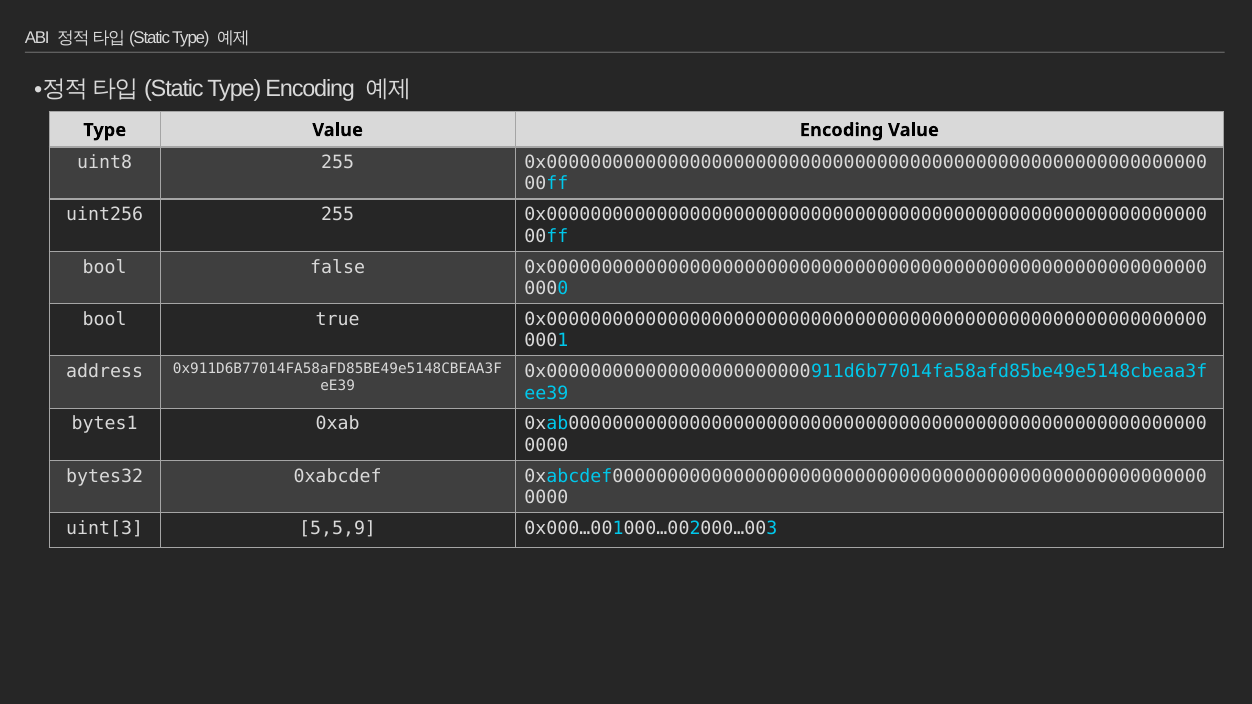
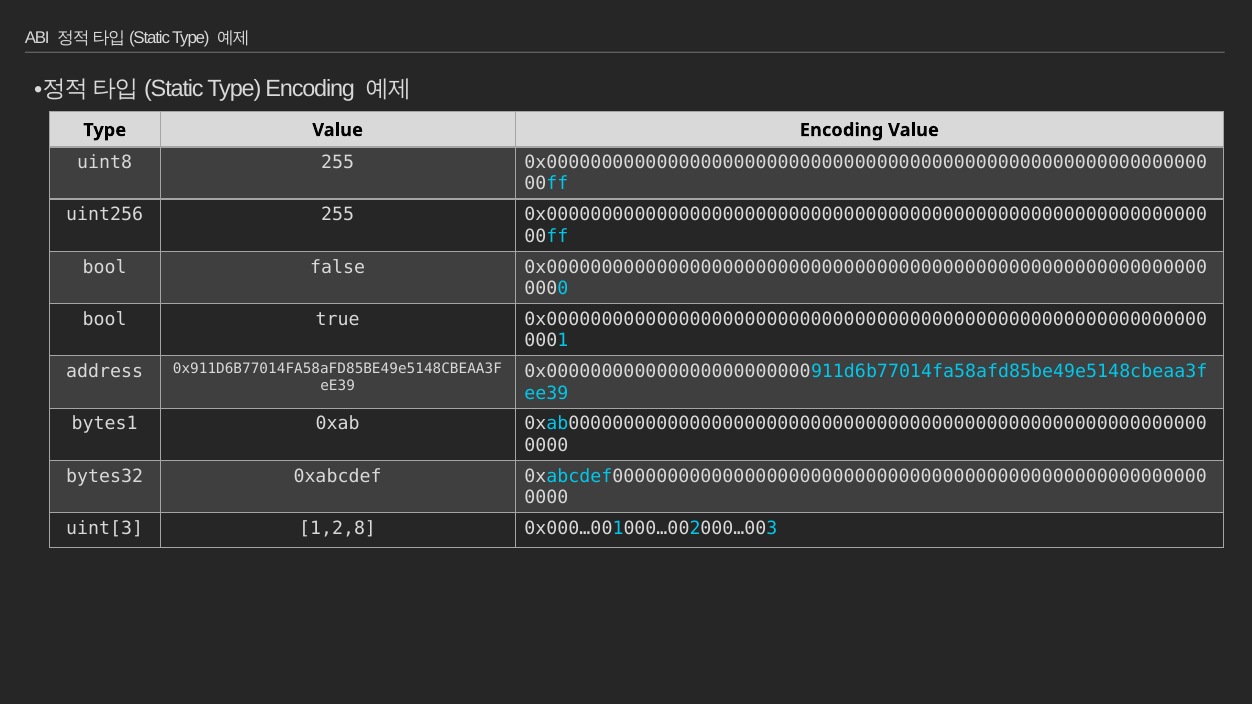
5,5,9: 5,5,9 -> 1,2,8
